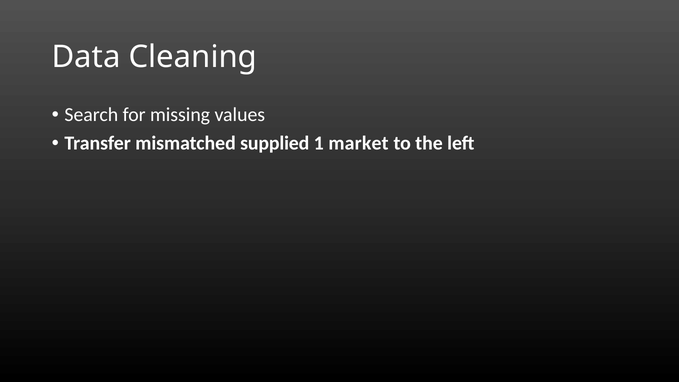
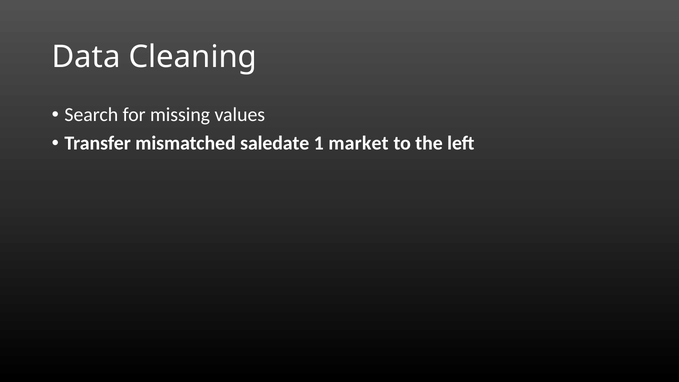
supplied: supplied -> saledate
